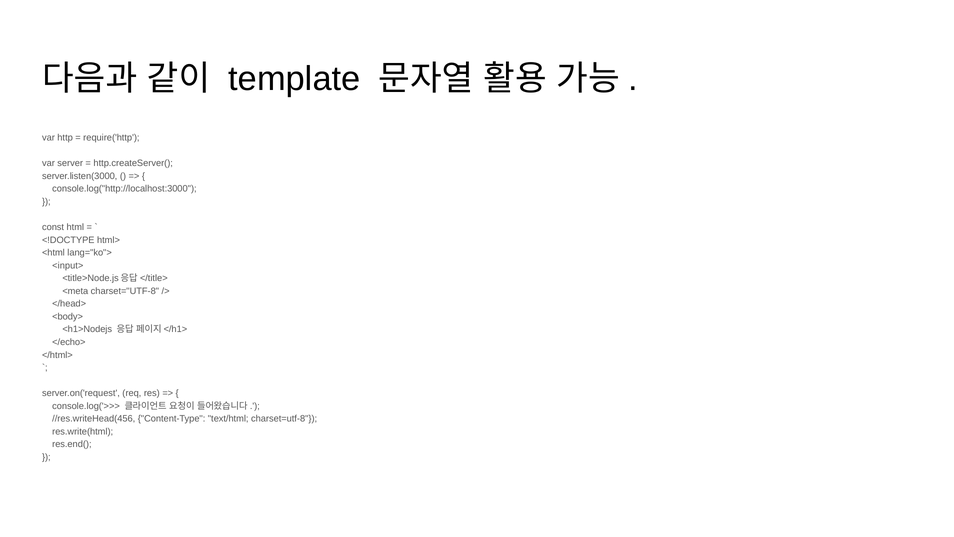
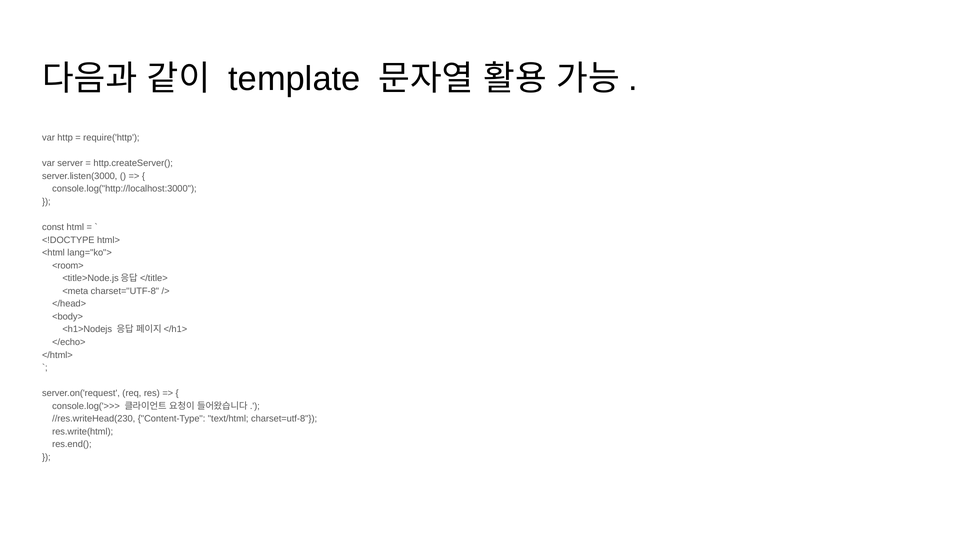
<input>: <input> -> <room>
//res.writeHead(456: //res.writeHead(456 -> //res.writeHead(230
